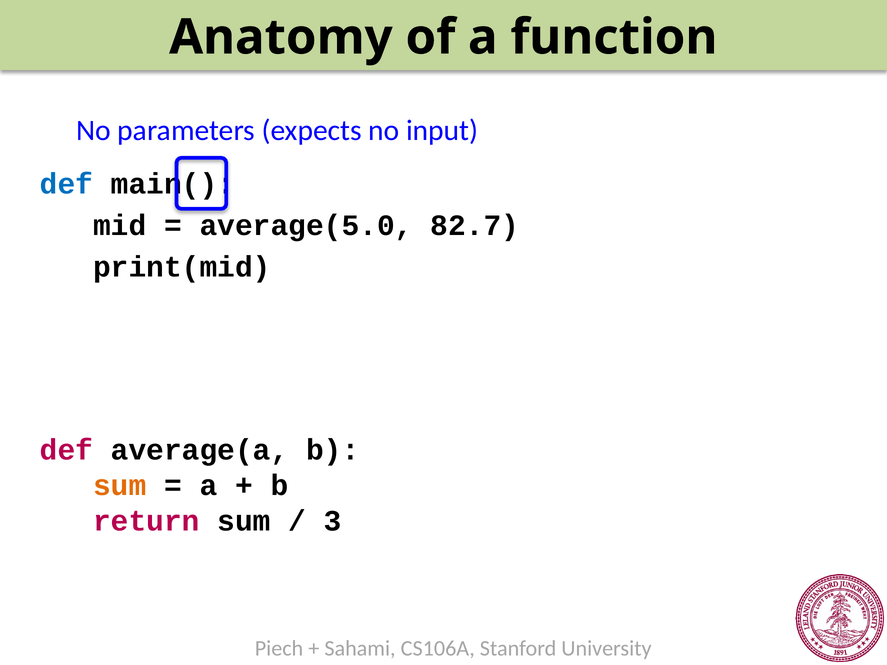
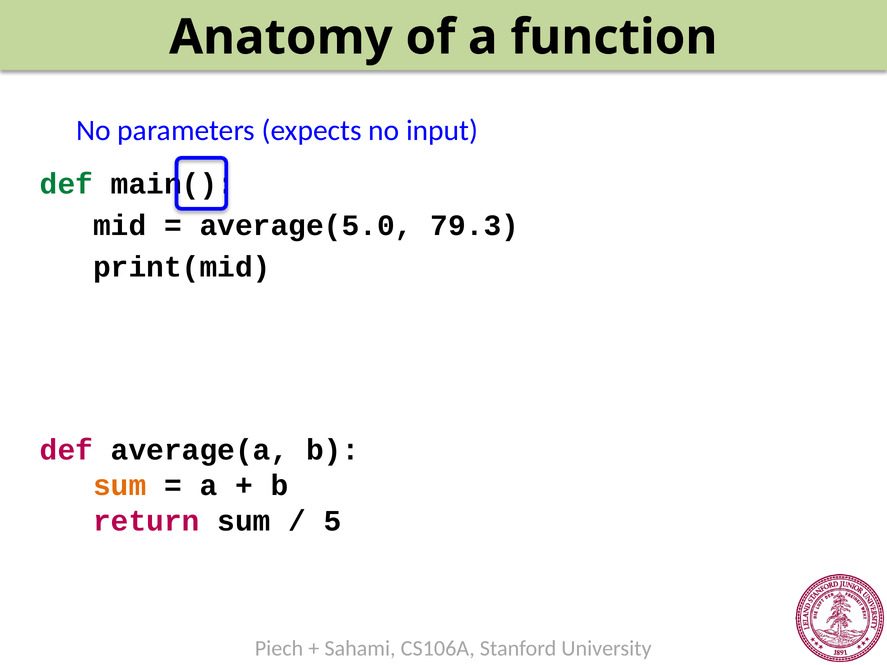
def at (67, 184) colour: blue -> green
82.7: 82.7 -> 79.3
3: 3 -> 5
